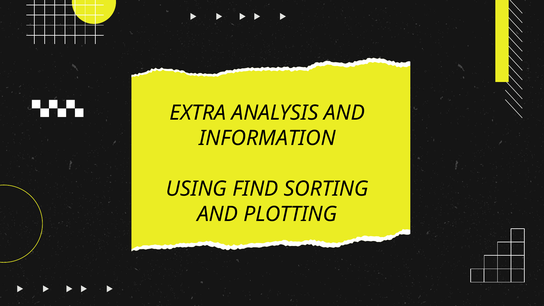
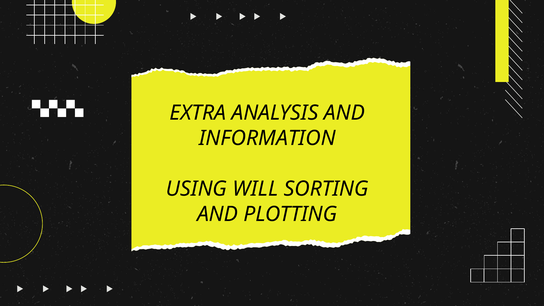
FIND: FIND -> WILL
